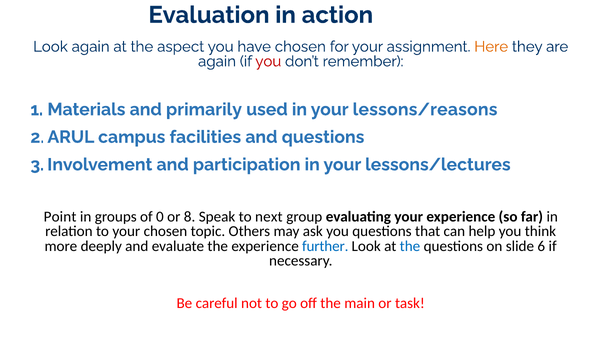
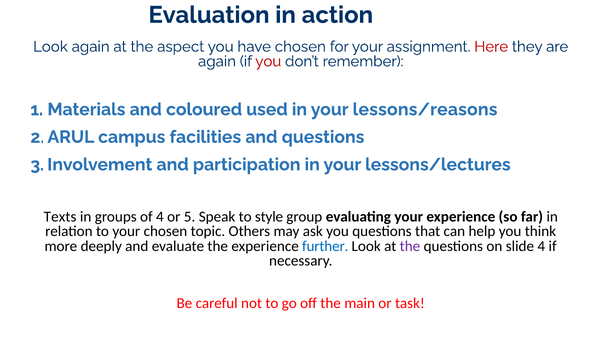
Here colour: orange -> red
primarily: primarily -> coloured
Point: Point -> Texts
of 0: 0 -> 4
8: 8 -> 5
next: next -> style
the at (410, 246) colour: blue -> purple
slide 6: 6 -> 4
